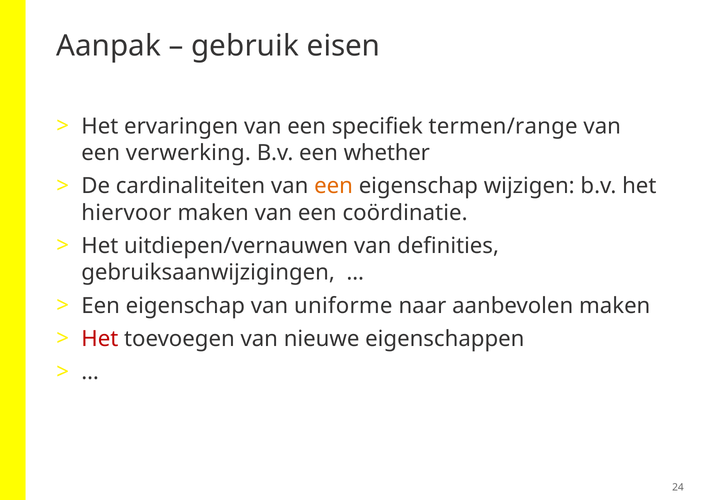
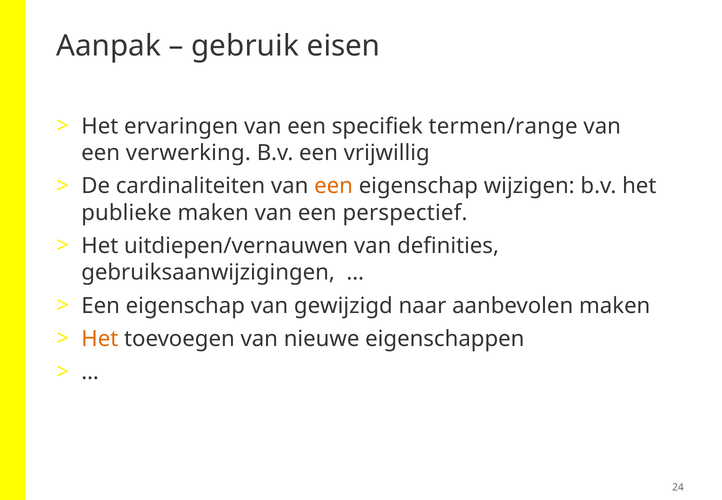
whether: whether -> vrijwillig
hiervoor: hiervoor -> publieke
coördinatie: coördinatie -> perspectief
uniforme: uniforme -> gewijzigd
Het at (100, 339) colour: red -> orange
